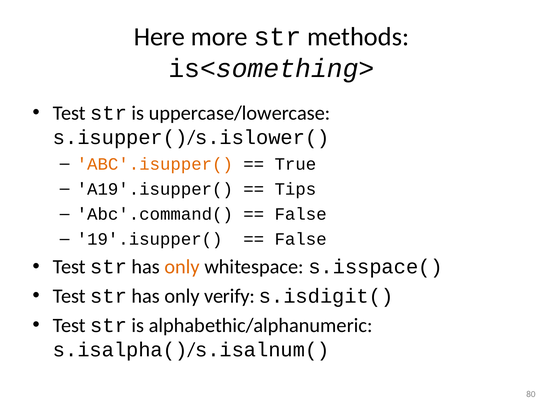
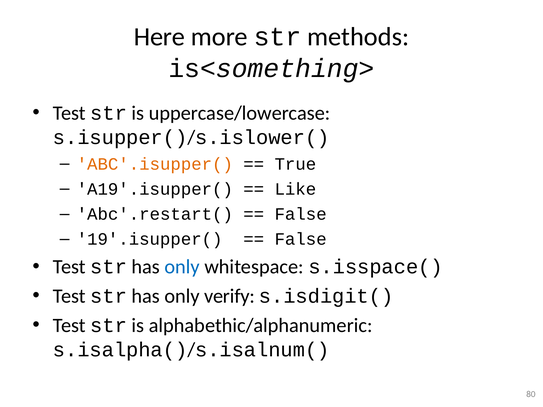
Tips: Tips -> Like
Abc'.command(: Abc'.command( -> Abc'.restart(
only at (182, 267) colour: orange -> blue
